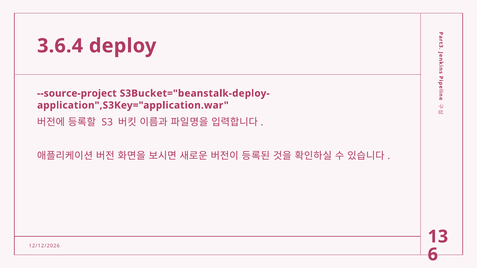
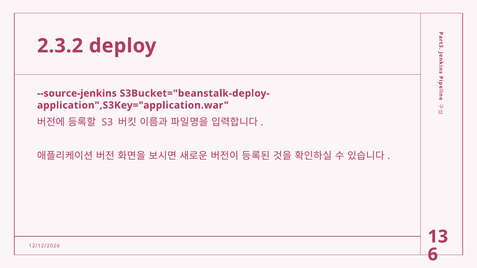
3.6.4: 3.6.4 -> 2.3.2
--source-project: --source-project -> --source-jenkins
